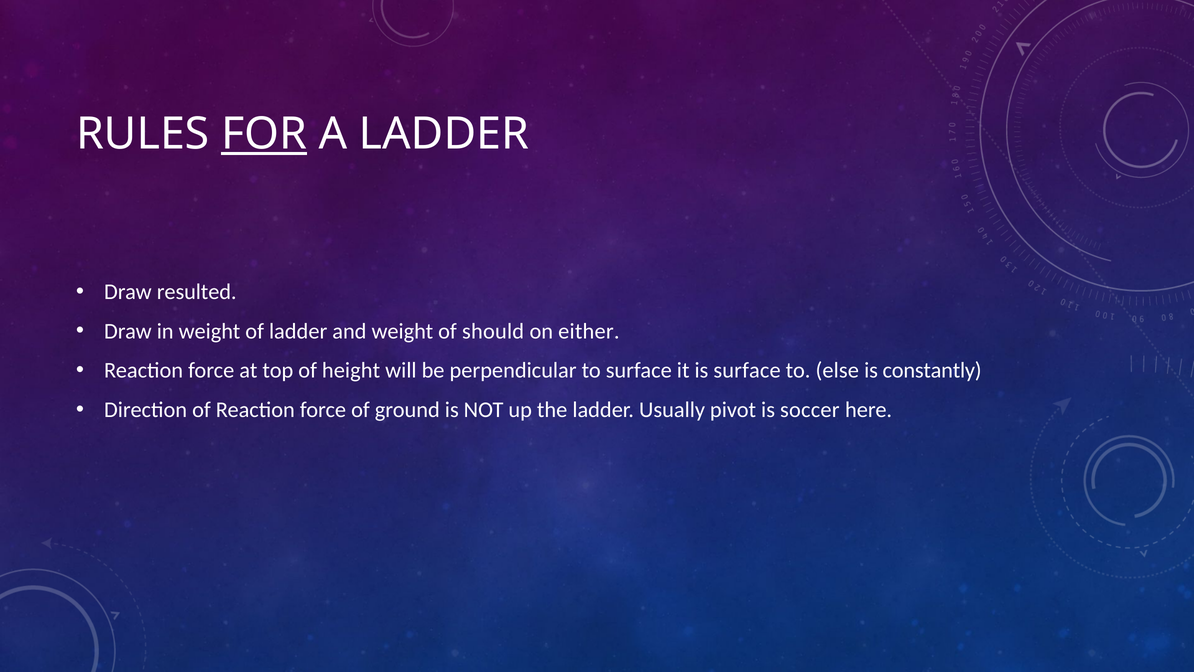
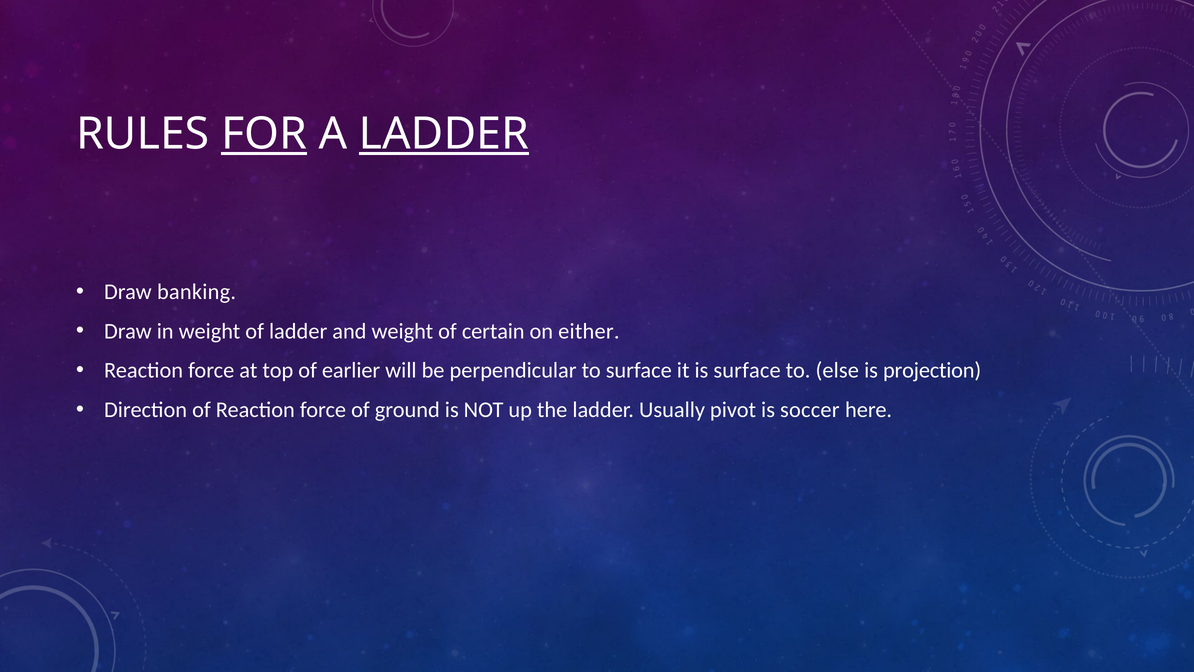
LADDER at (444, 134) underline: none -> present
resulted: resulted -> banking
should: should -> certain
height: height -> earlier
constantly: constantly -> projection
